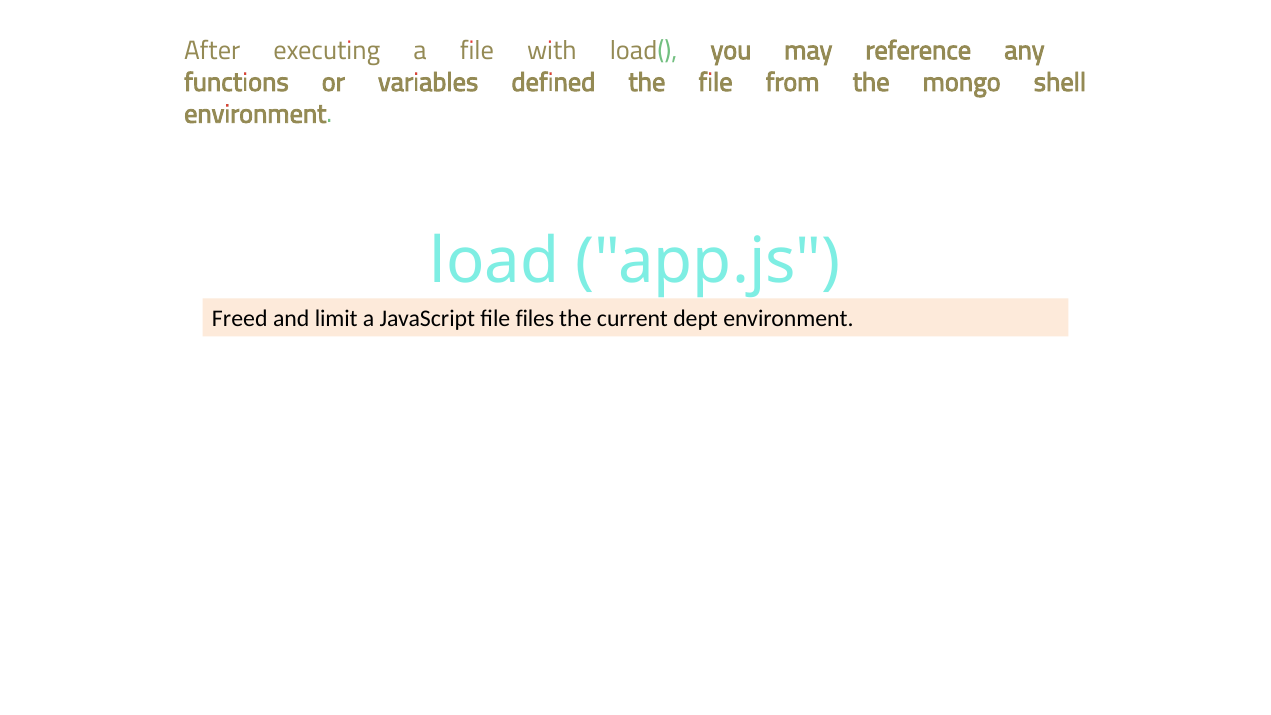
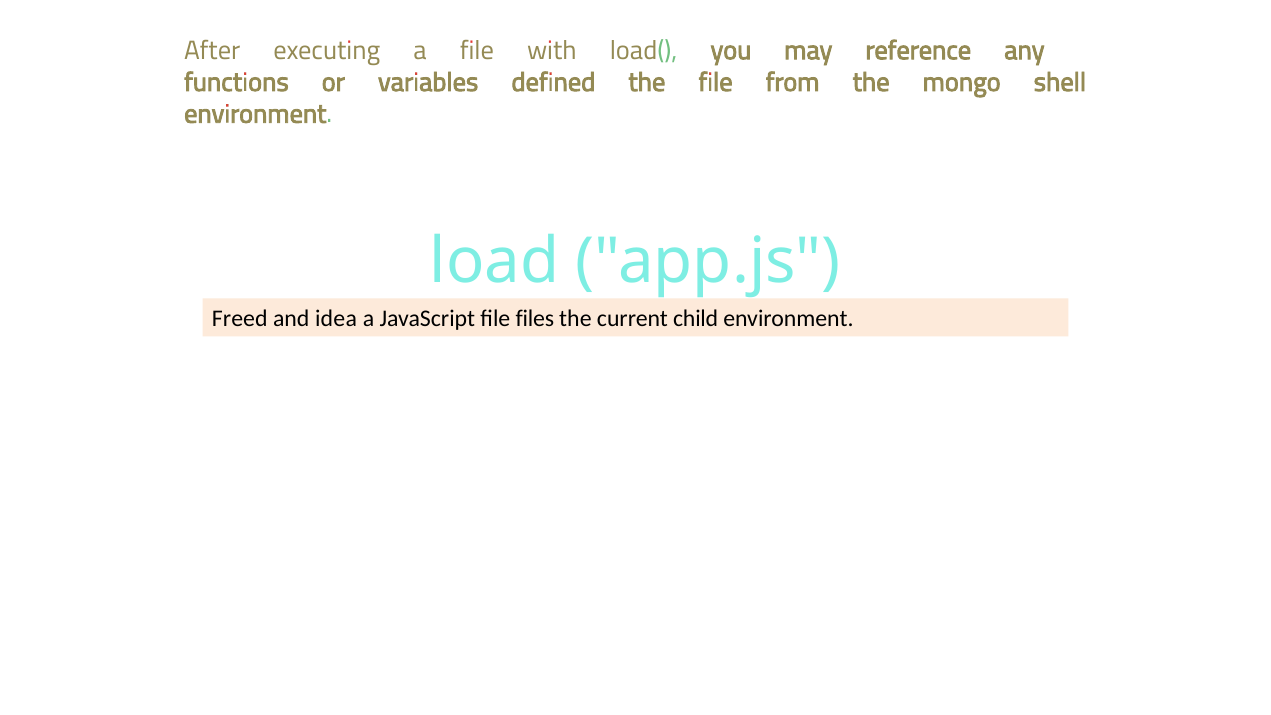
limit: limit -> idea
dept: dept -> child
